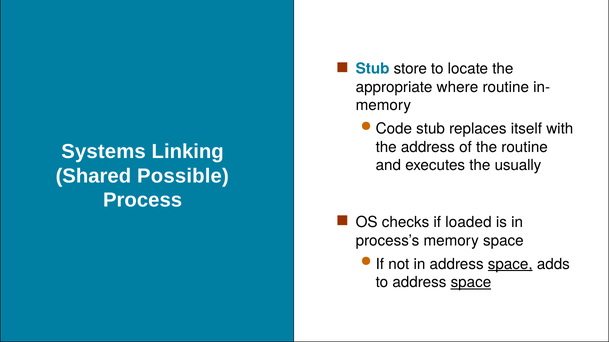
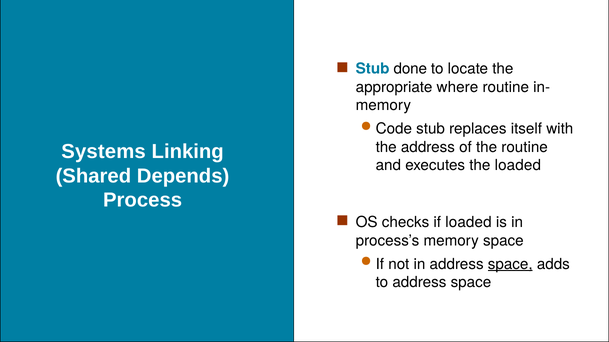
store: store -> done
the usually: usually -> loaded
Possible: Possible -> Depends
space at (471, 283) underline: present -> none
